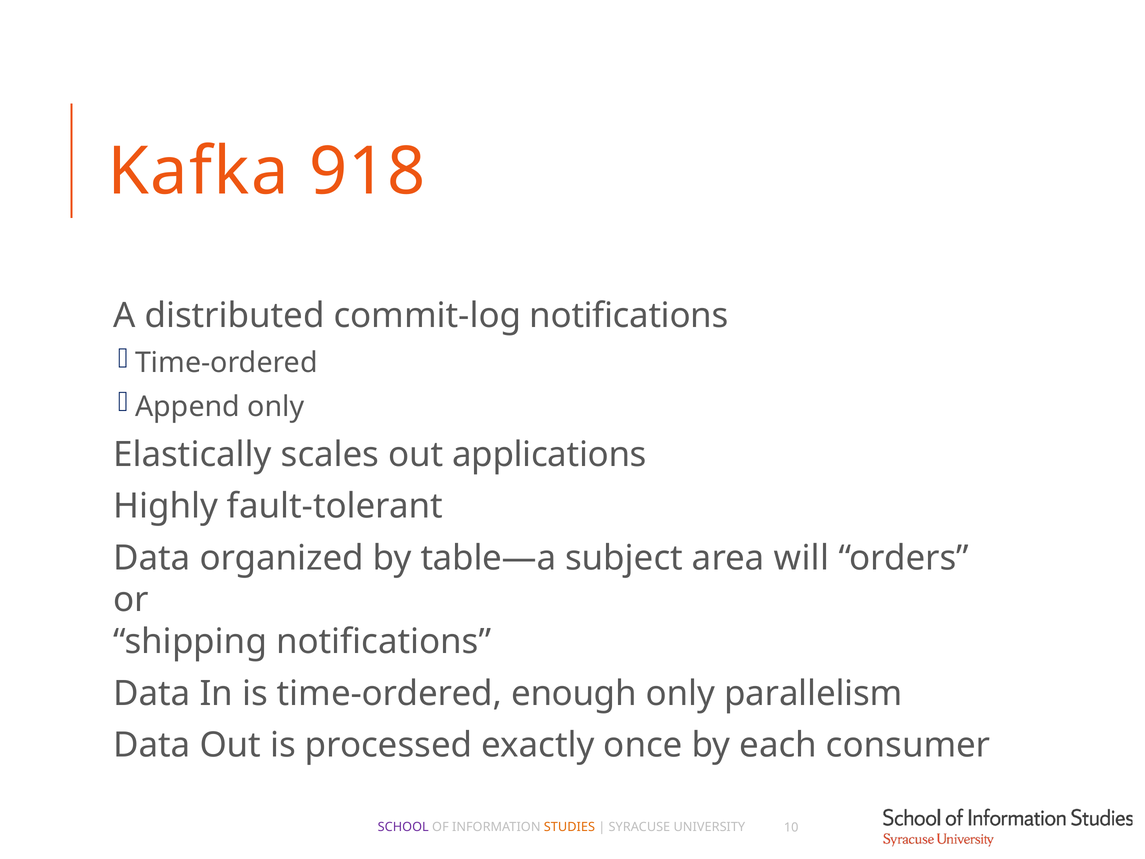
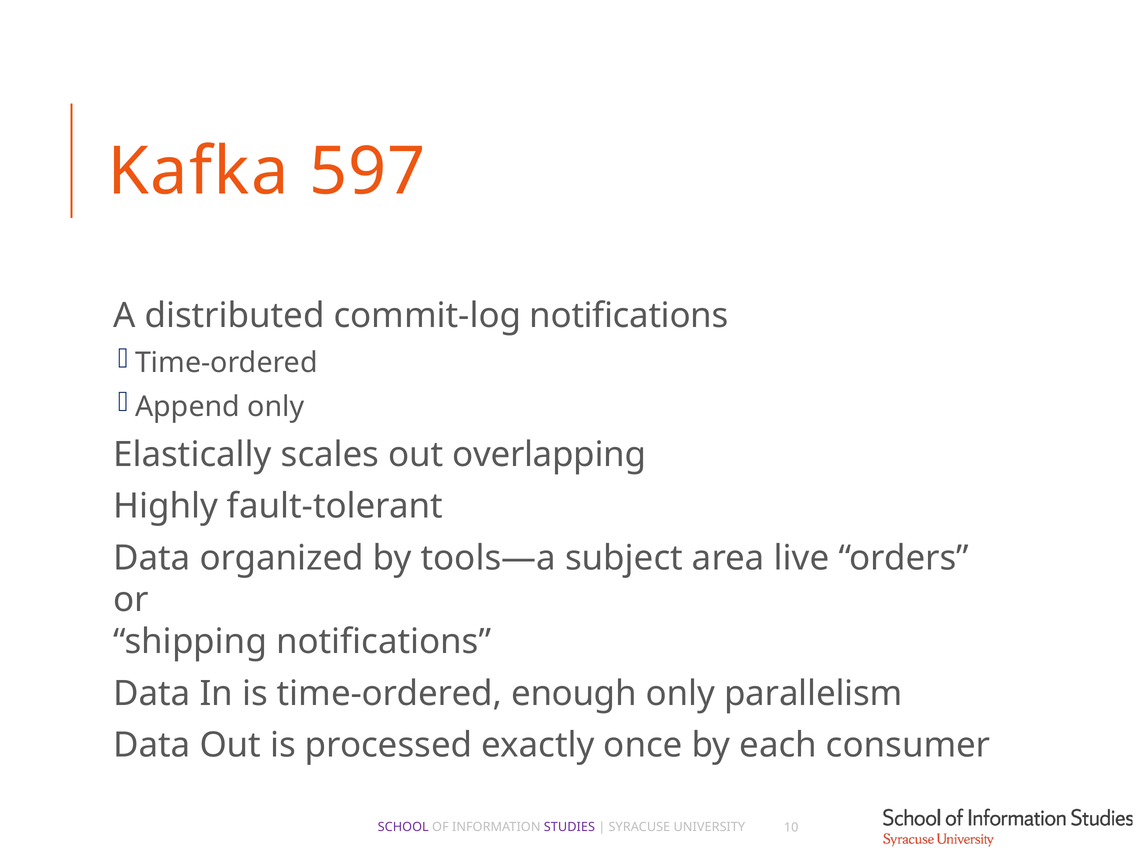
918: 918 -> 597
applications: applications -> overlapping
table—a: table—a -> tools—a
will: will -> live
STUDIES colour: orange -> purple
